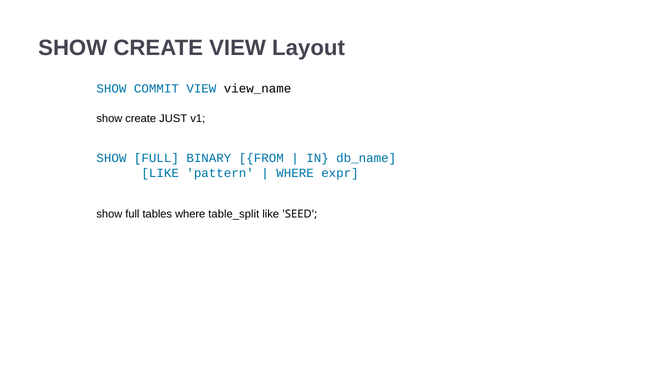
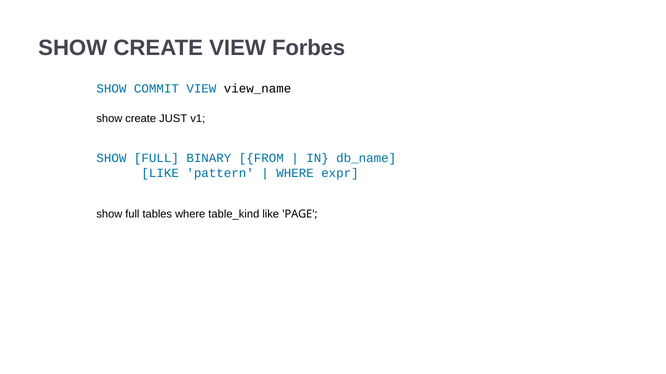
Layout: Layout -> Forbes
table_split: table_split -> table_kind
SEED: SEED -> PAGE
